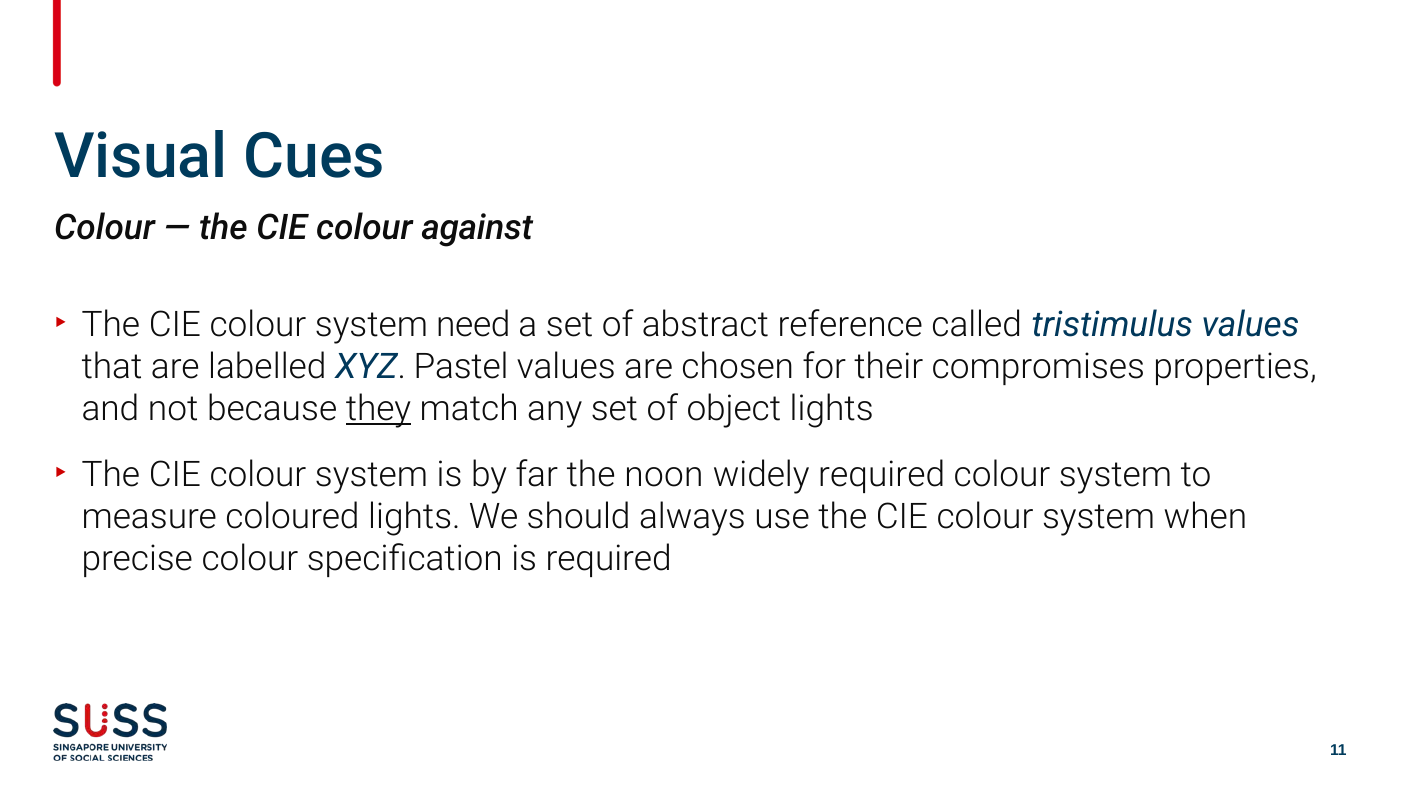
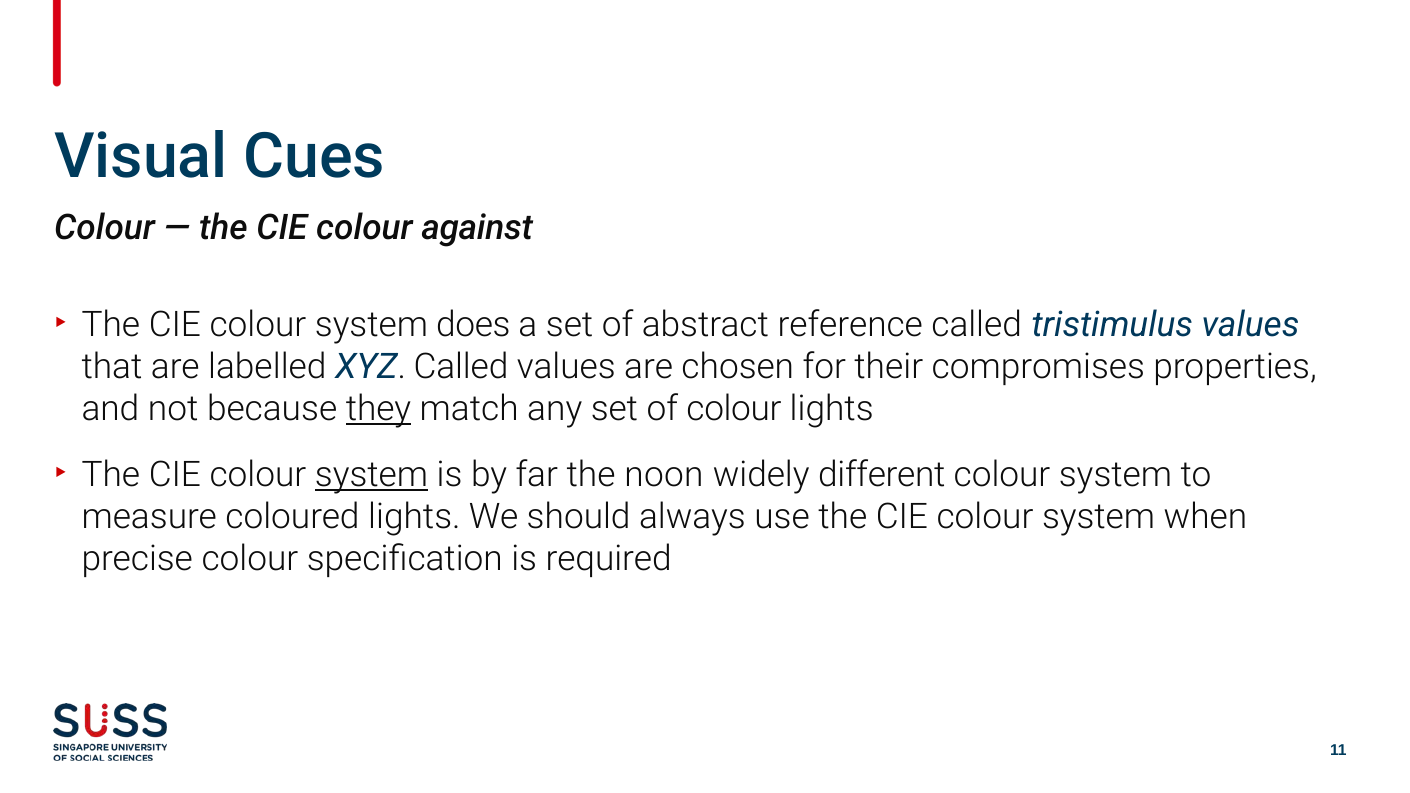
need: need -> does
XYZ Pastel: Pastel -> Called
of object: object -> colour
system at (372, 475) underline: none -> present
widely required: required -> different
